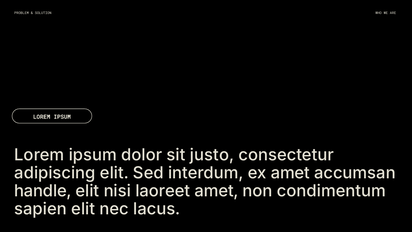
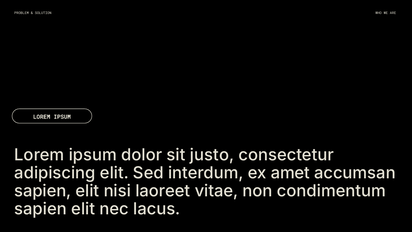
handle at (43, 191): handle -> sapien
laoreet amet: amet -> vitae
